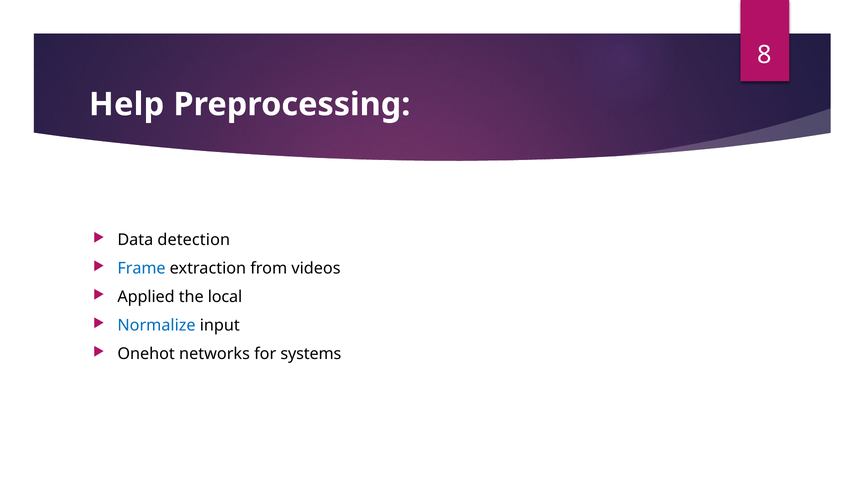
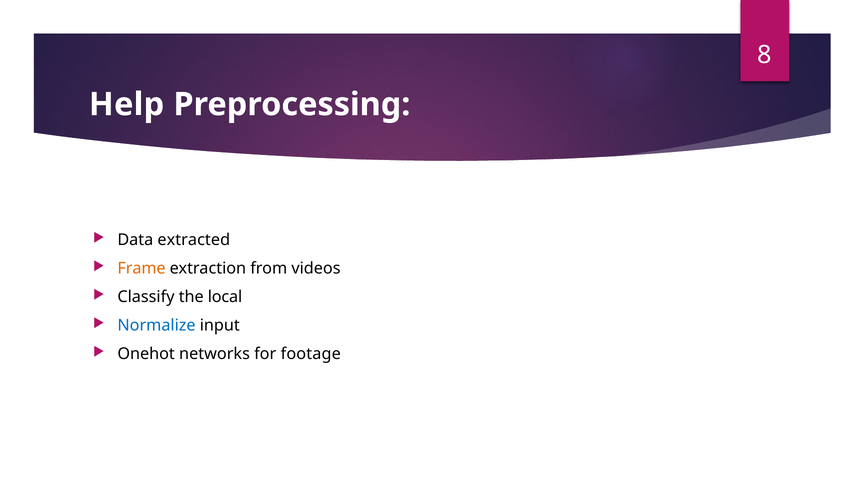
detection: detection -> extracted
Frame colour: blue -> orange
Applied: Applied -> Classify
systems: systems -> footage
